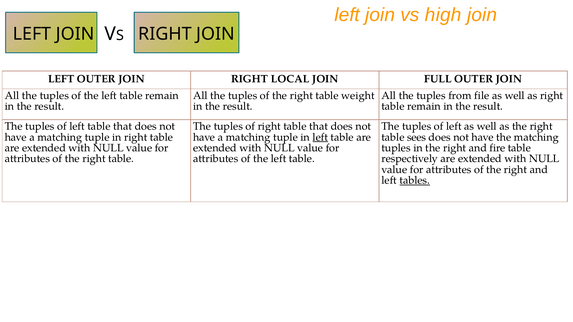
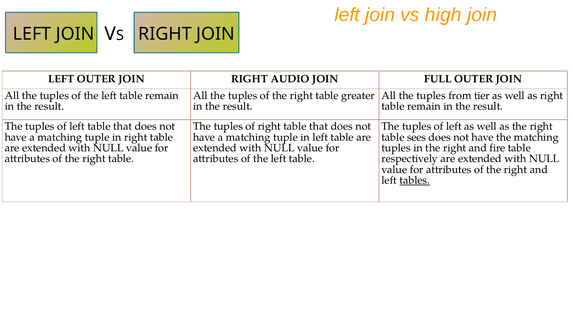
LOCAL: LOCAL -> AUDIO
weight: weight -> greater
file: file -> tier
left at (320, 137) underline: present -> none
